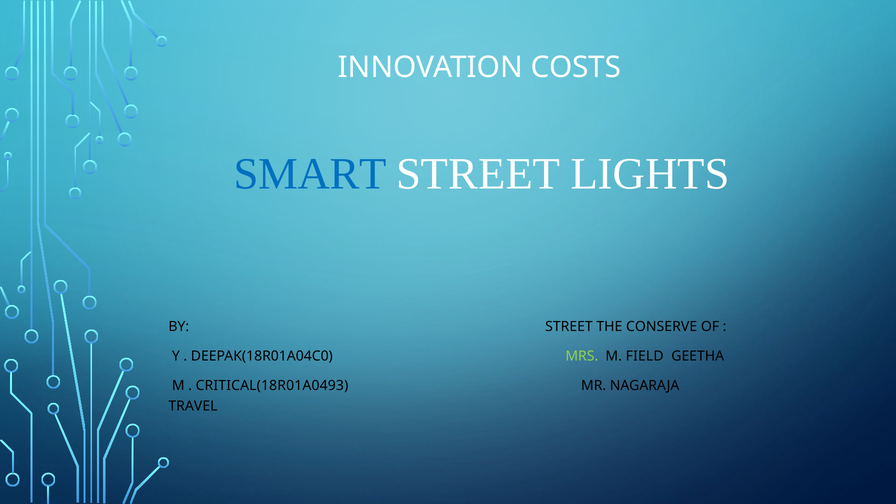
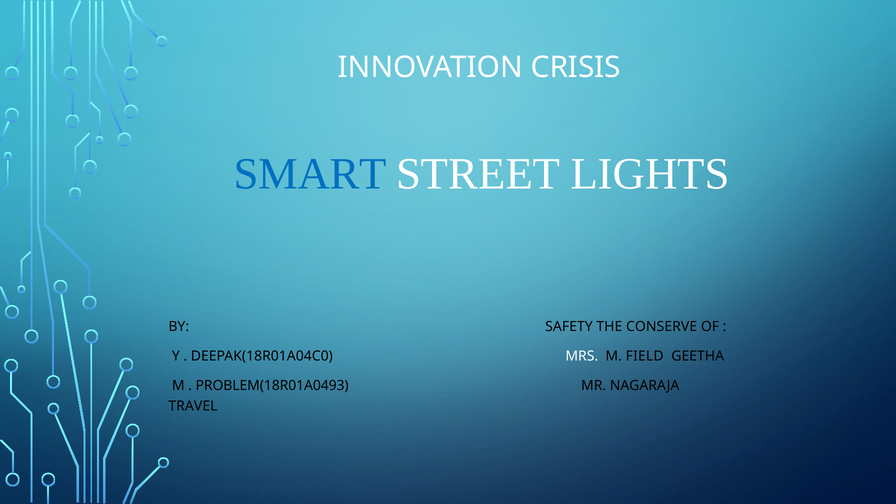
COSTS: COSTS -> CRISIS
BY STREET: STREET -> SAFETY
MRS colour: light green -> white
CRITICAL(18R01A0493: CRITICAL(18R01A0493 -> PROBLEM(18R01A0493
